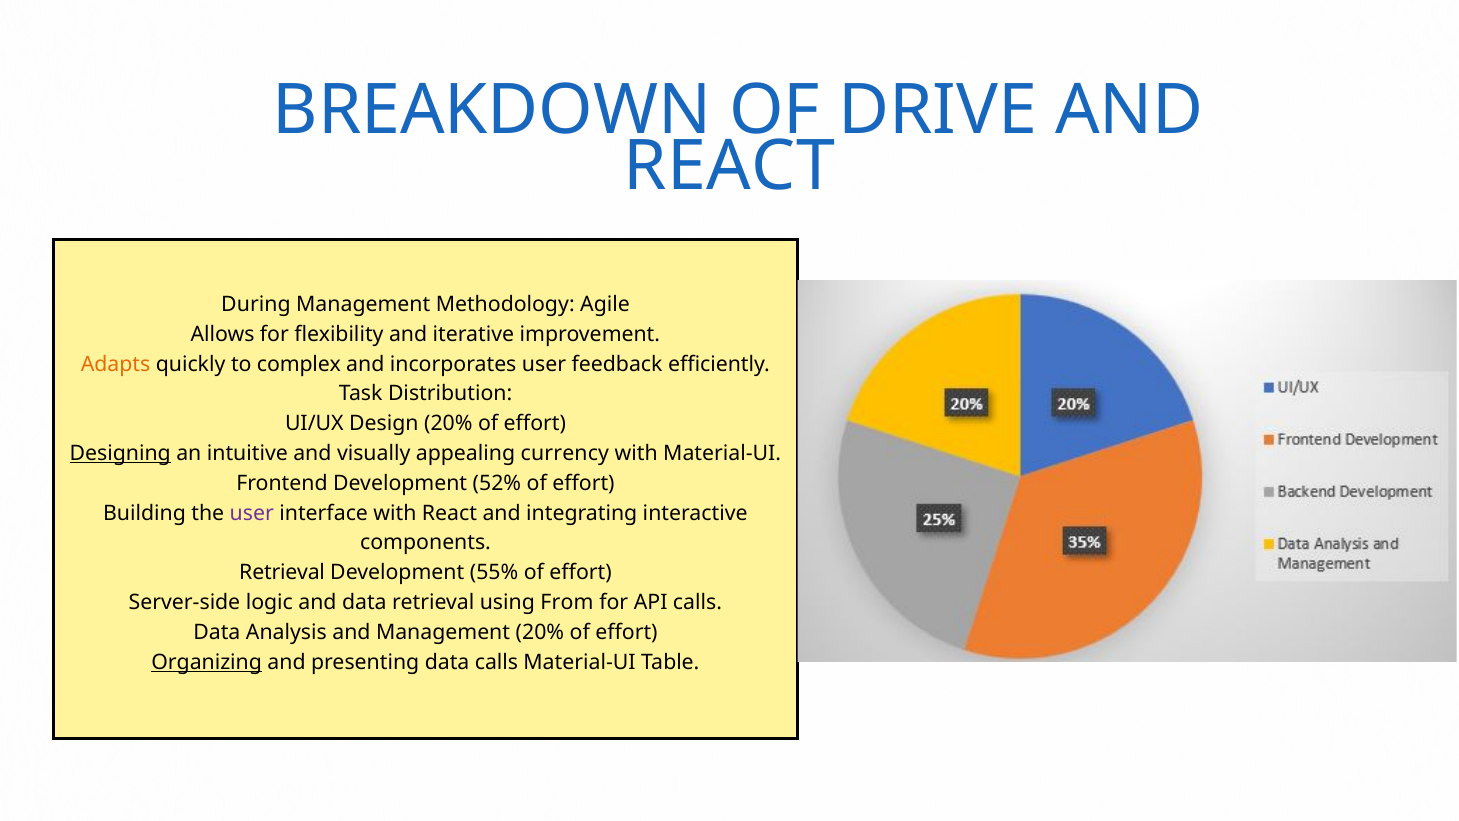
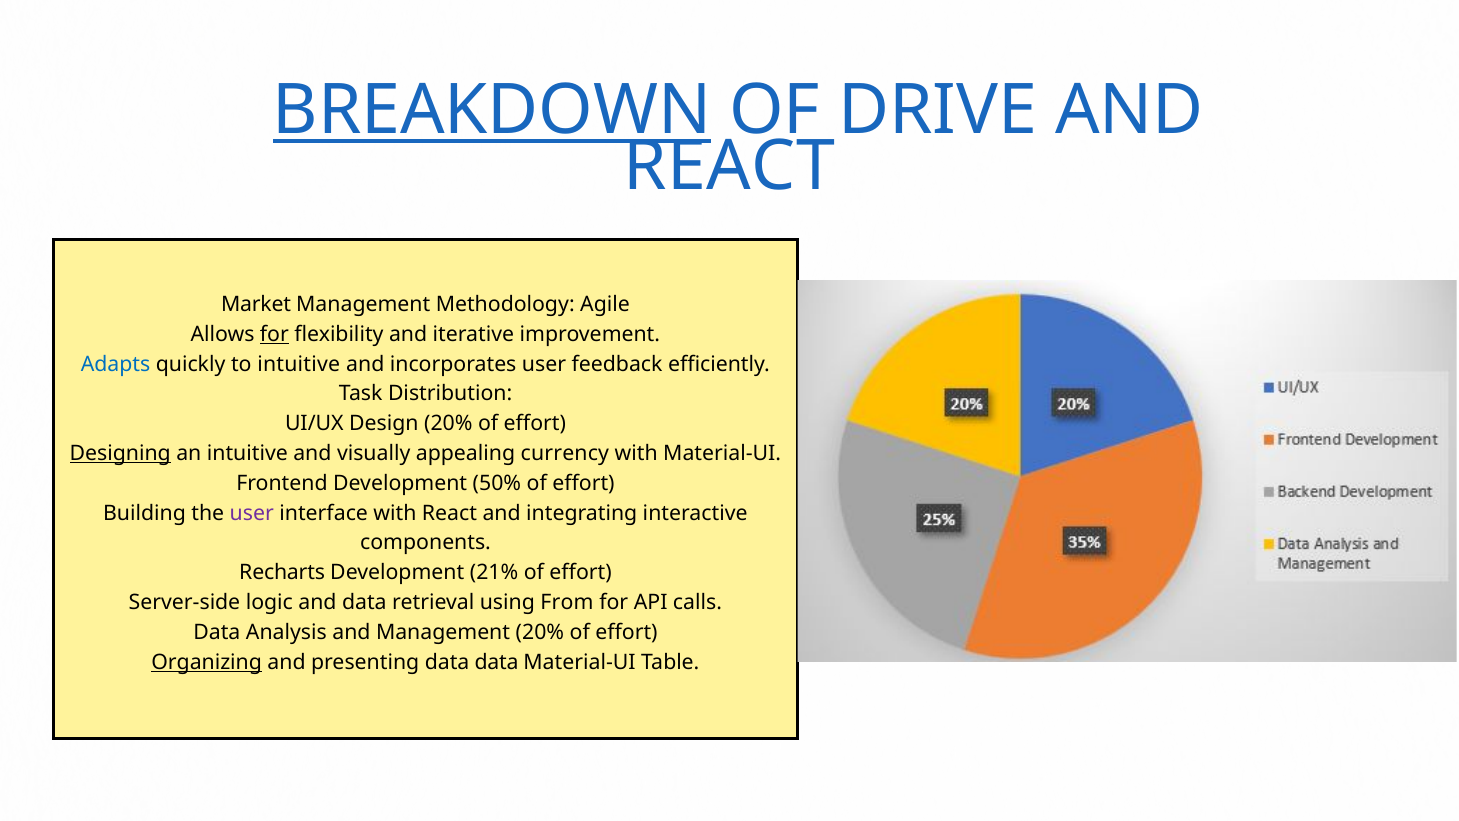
BREAKDOWN underline: none -> present
During: During -> Market
for at (274, 334) underline: none -> present
Adapts colour: orange -> blue
to complex: complex -> intuitive
52%: 52% -> 50%
Retrieval at (282, 572): Retrieval -> Recharts
55%: 55% -> 21%
data calls: calls -> data
